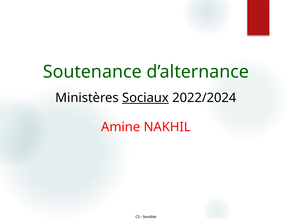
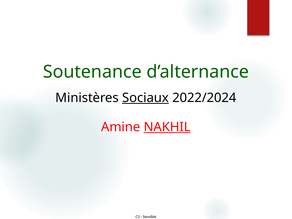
NAKHIL underline: none -> present
